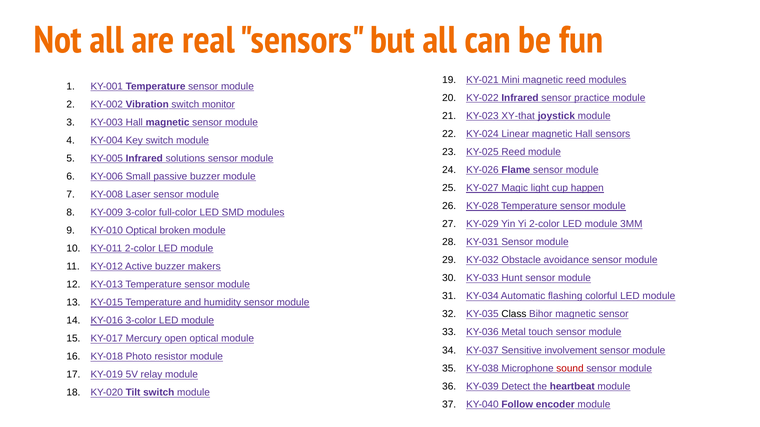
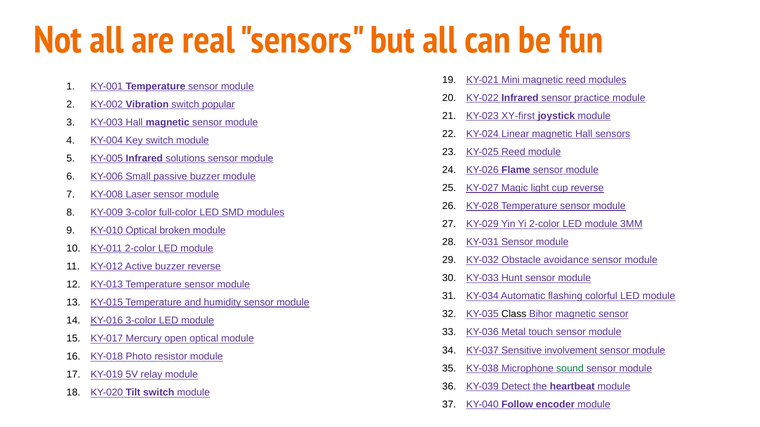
monitor: monitor -> popular
XY-that: XY-that -> XY-first
cup happen: happen -> reverse
buzzer makers: makers -> reverse
sound colour: red -> green
